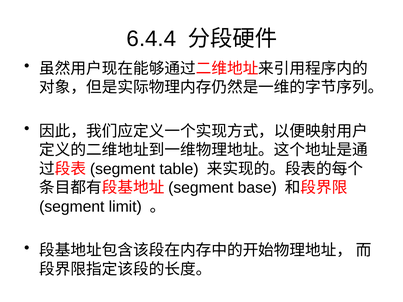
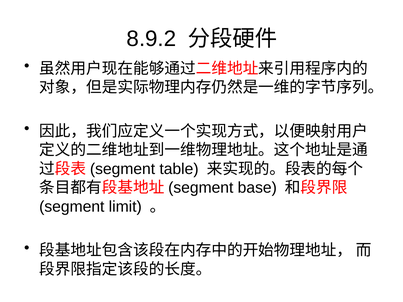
6.4.4: 6.4.4 -> 8.9.2
